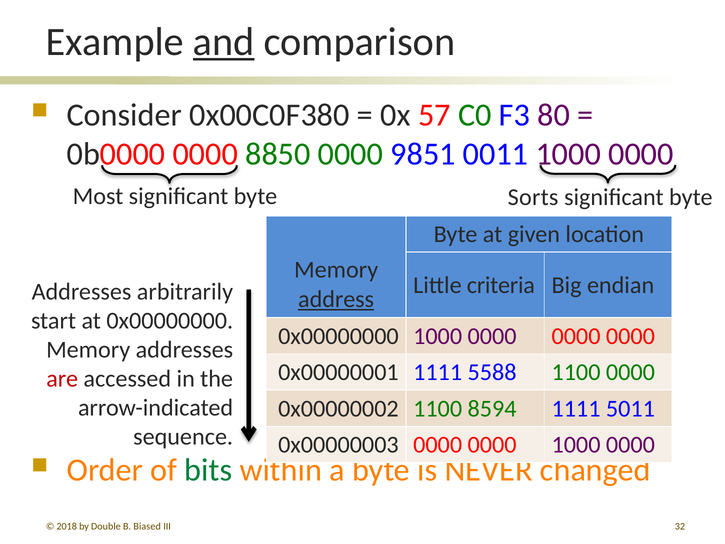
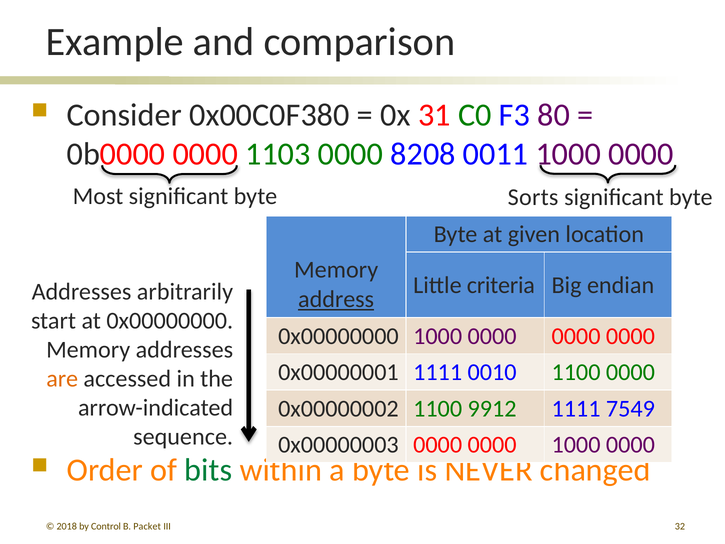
and underline: present -> none
57: 57 -> 31
8850: 8850 -> 1103
9851: 9851 -> 8208
5588: 5588 -> 0010
are colour: red -> orange
8594: 8594 -> 9912
5011: 5011 -> 7549
Double: Double -> Control
Biased: Biased -> Packet
